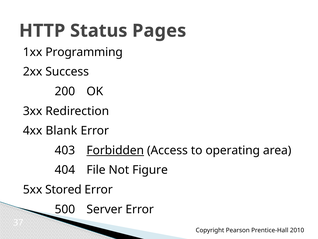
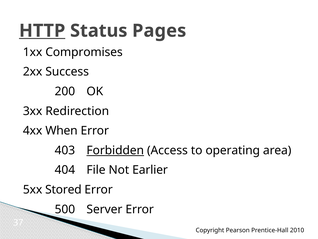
HTTP underline: none -> present
Programming: Programming -> Compromises
Blank: Blank -> When
Figure: Figure -> Earlier
